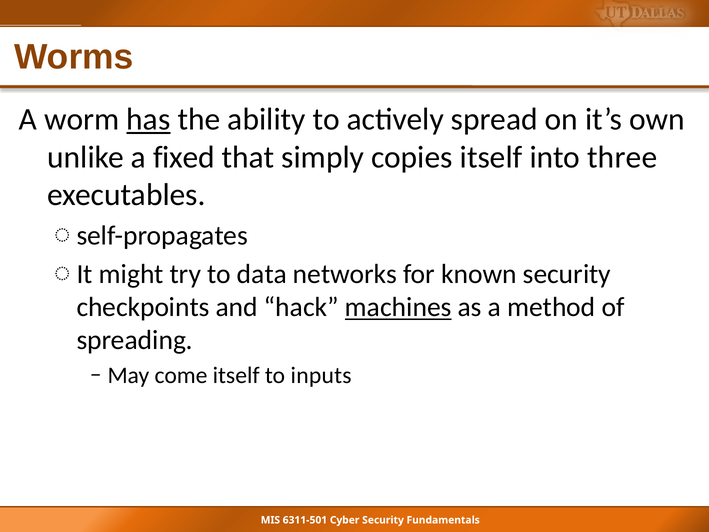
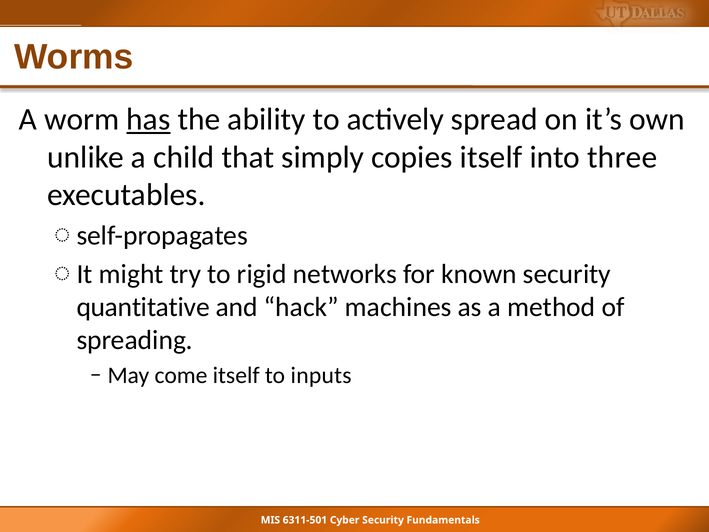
fixed: fixed -> child
data: data -> rigid
checkpoints: checkpoints -> quantitative
machines underline: present -> none
